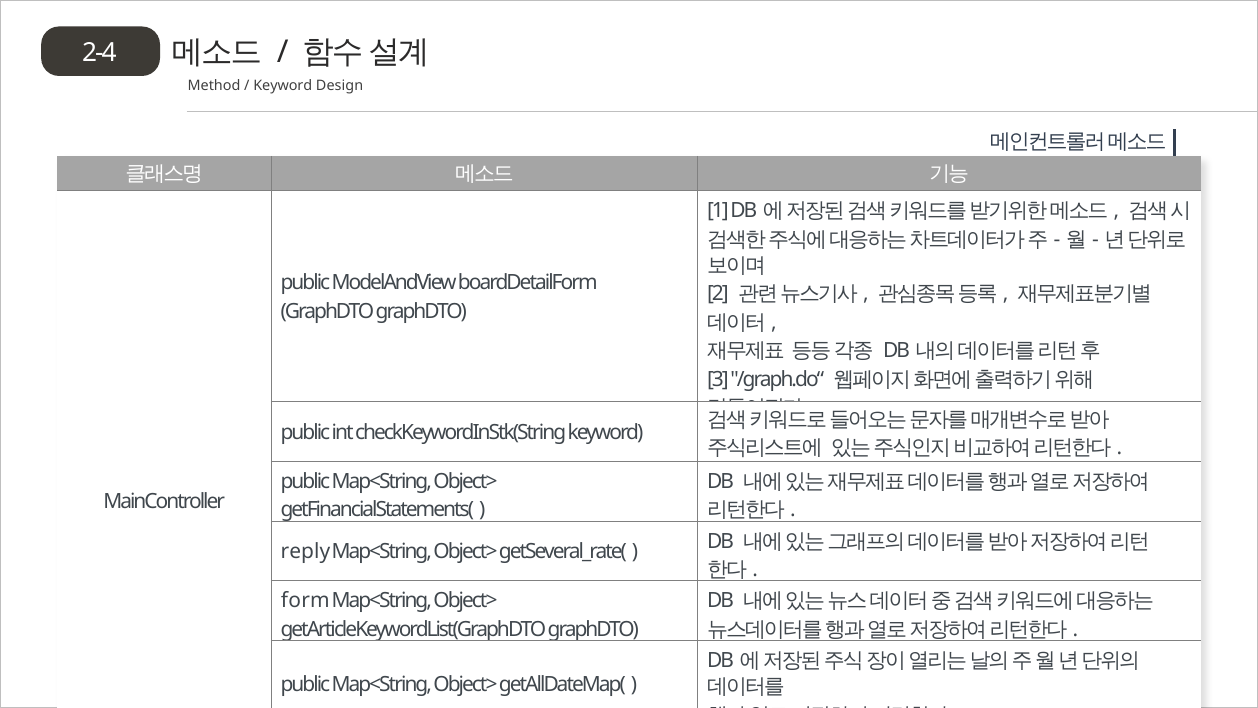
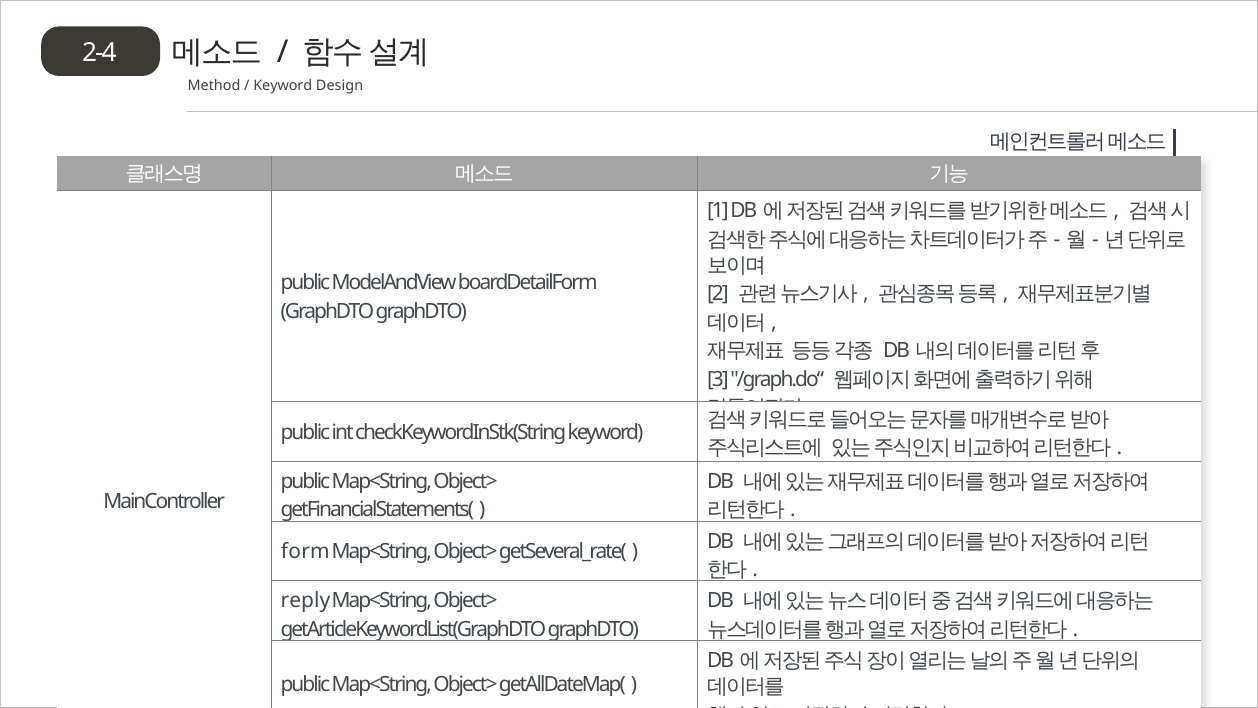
reply: reply -> form
form: form -> reply
